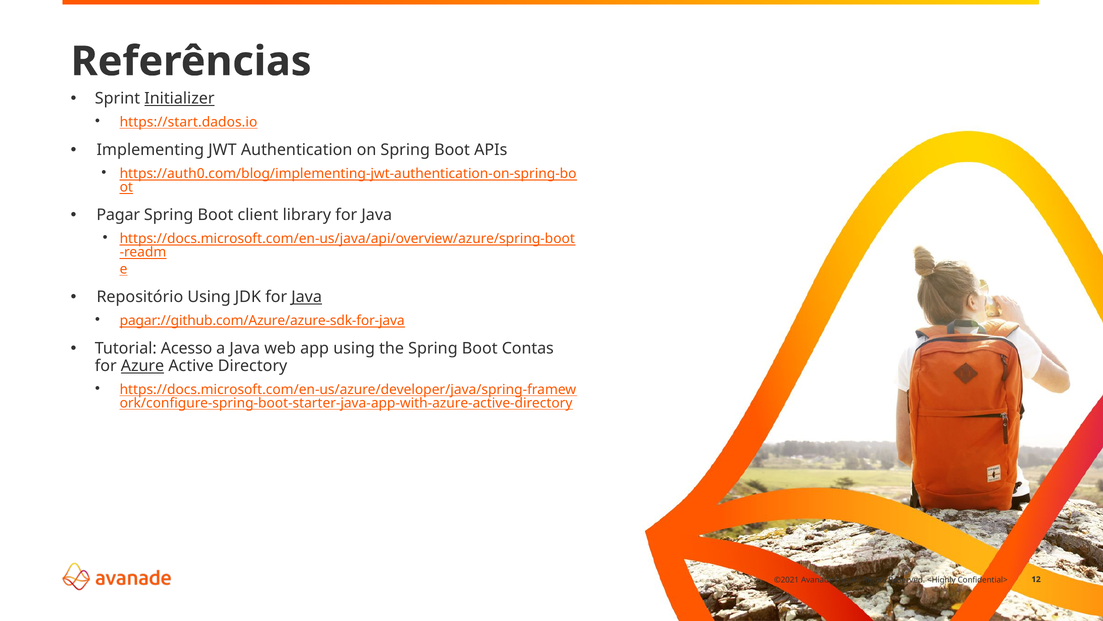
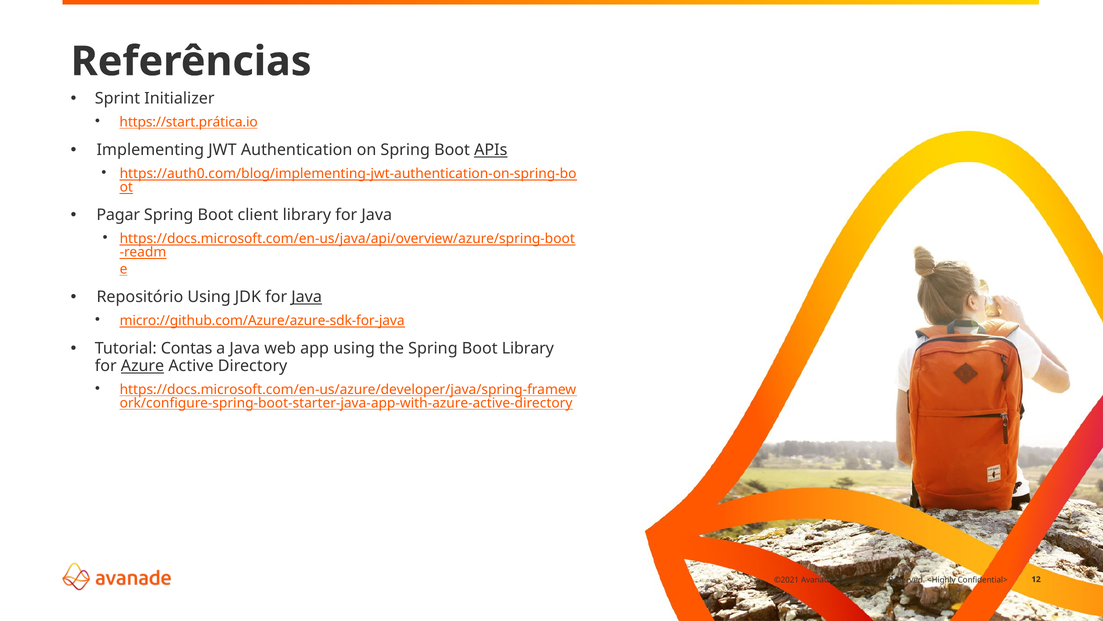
Initializer underline: present -> none
https://start.dados.io: https://start.dados.io -> https://start.prática.io
APIs underline: none -> present
pagar://github.com/Azure/azure-sdk-for-java: pagar://github.com/Azure/azure-sdk-for-java -> micro://github.com/Azure/azure-sdk-for-java
Acesso: Acesso -> Contas
Boot Contas: Contas -> Library
